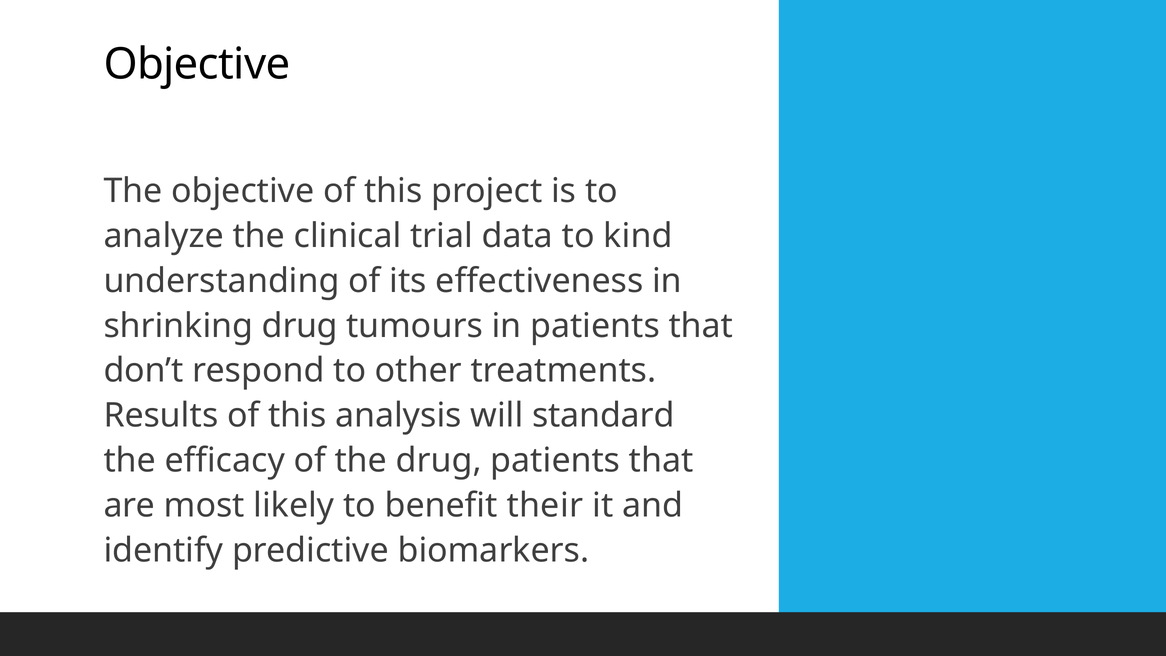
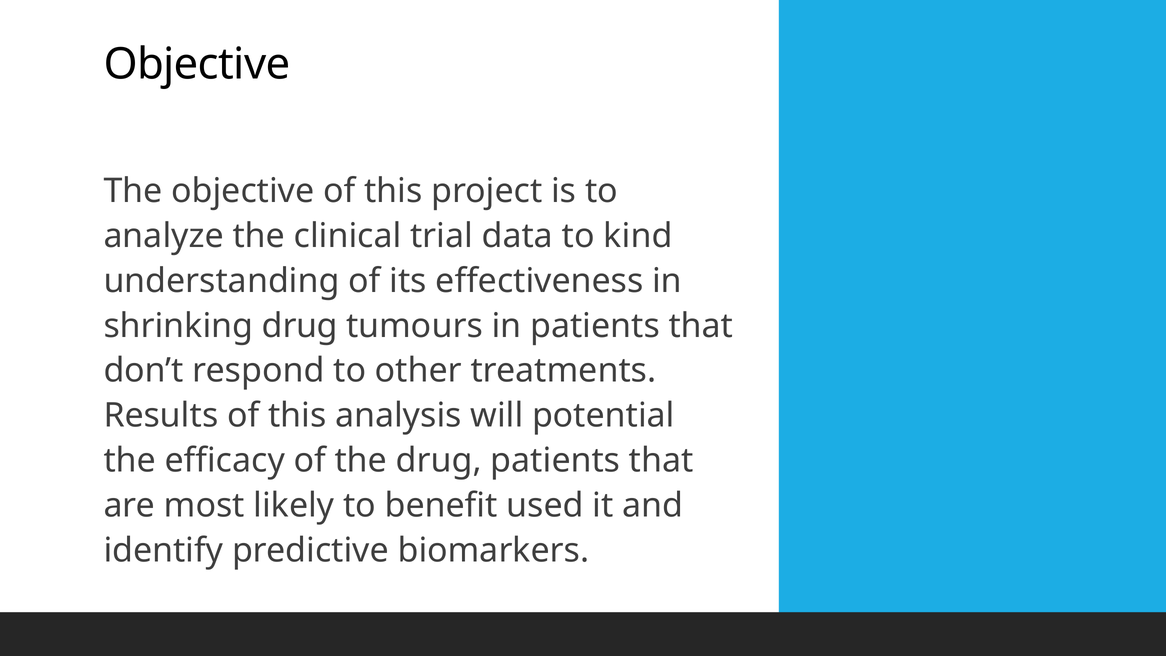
standard: standard -> potential
their: their -> used
